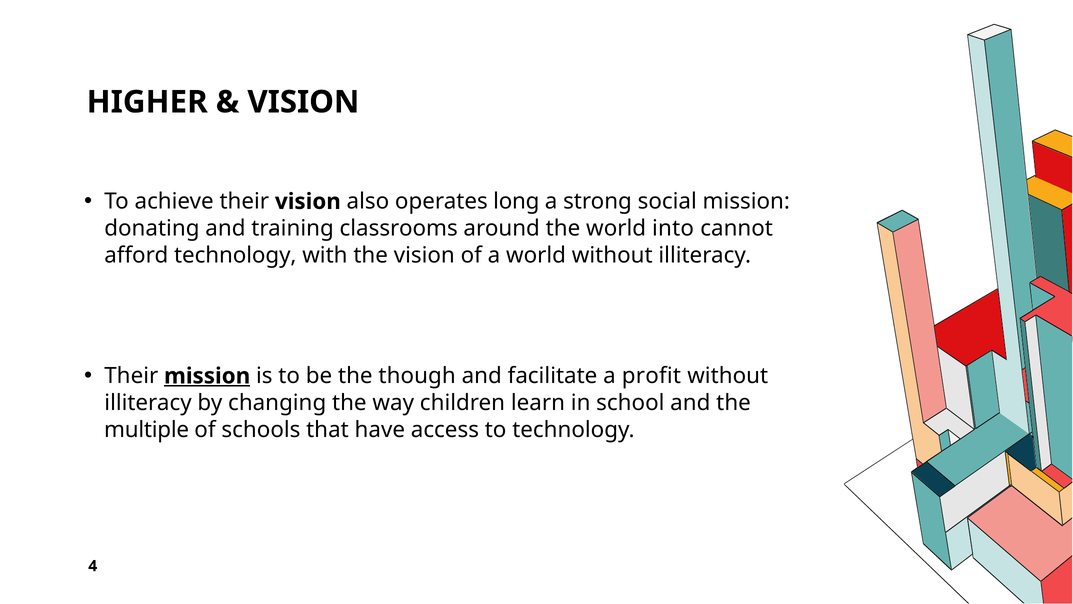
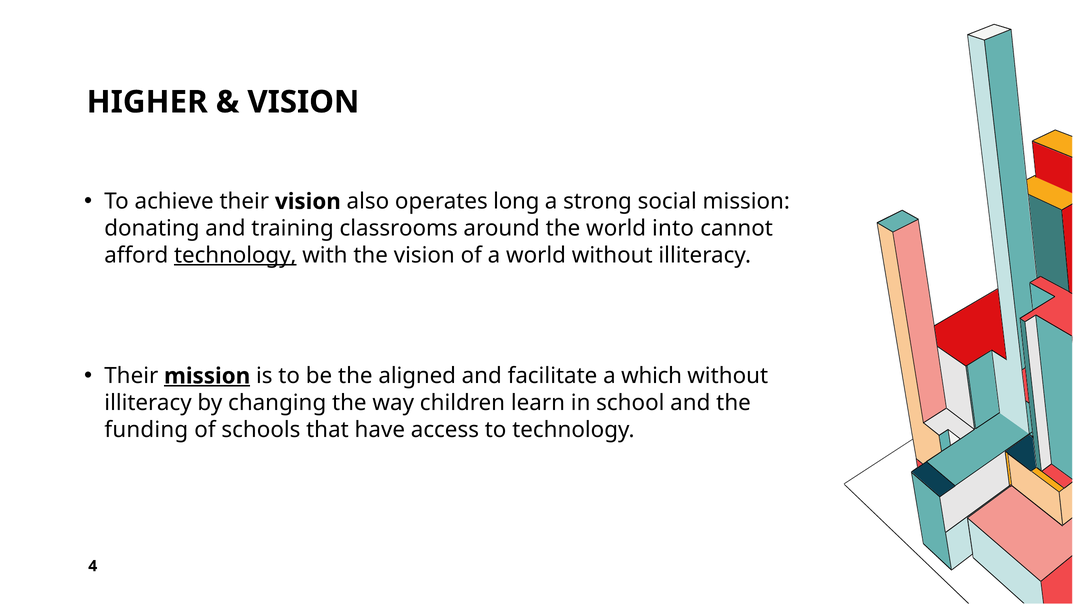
technology at (235, 255) underline: none -> present
though: though -> aligned
profit: profit -> which
multiple: multiple -> funding
